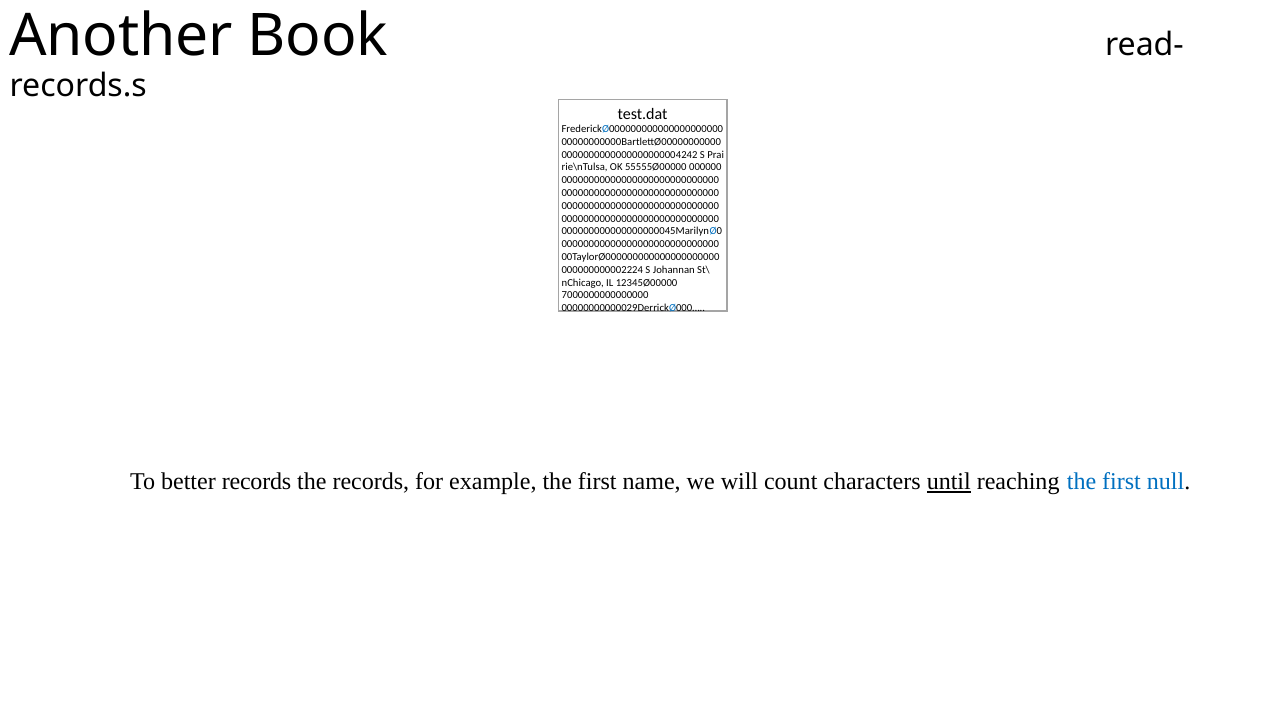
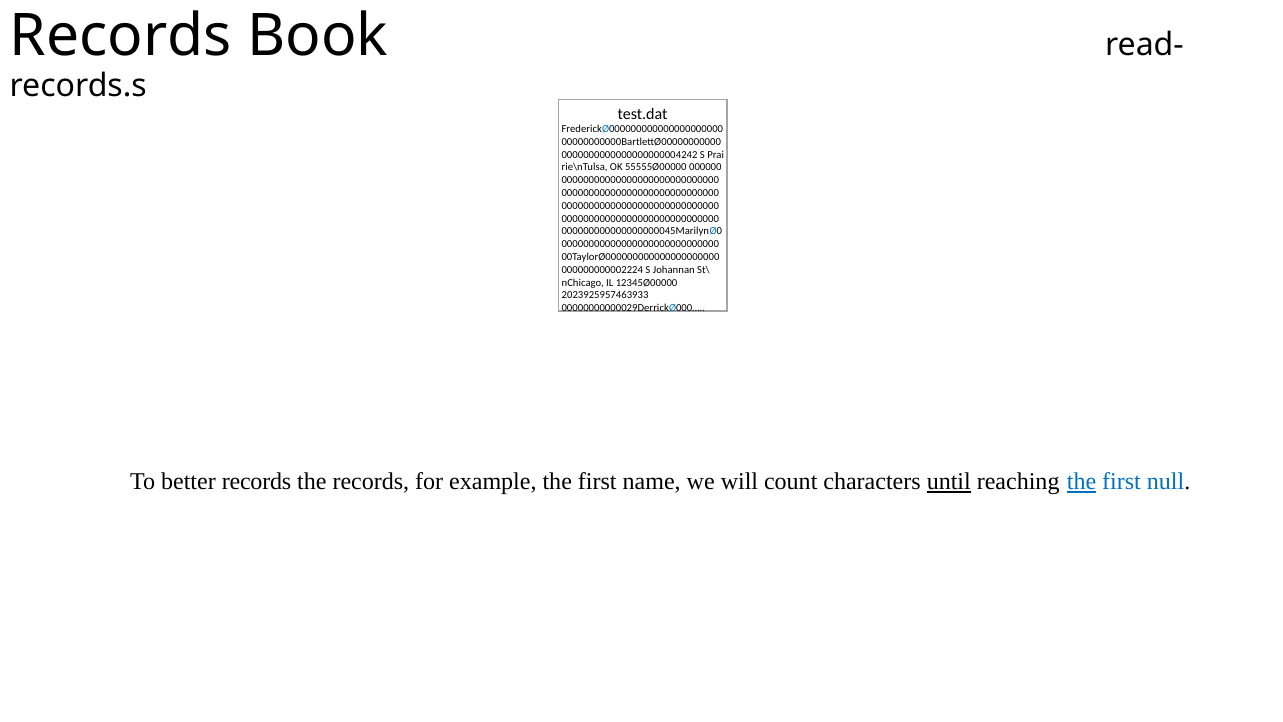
Another at (121, 36): Another -> Records
7000000000000000: 7000000000000000 -> 2023925957463933
the at (1082, 482) underline: none -> present
